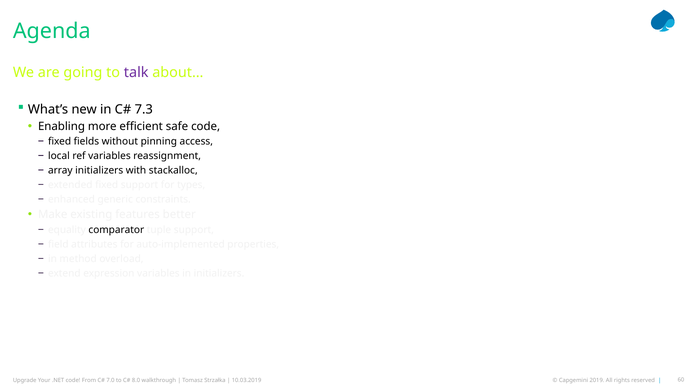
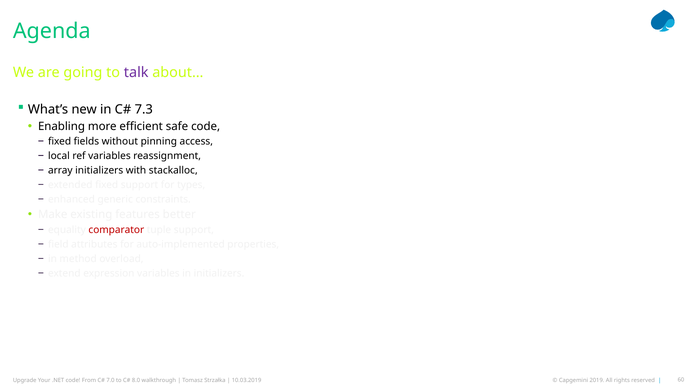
comparator colour: black -> red
